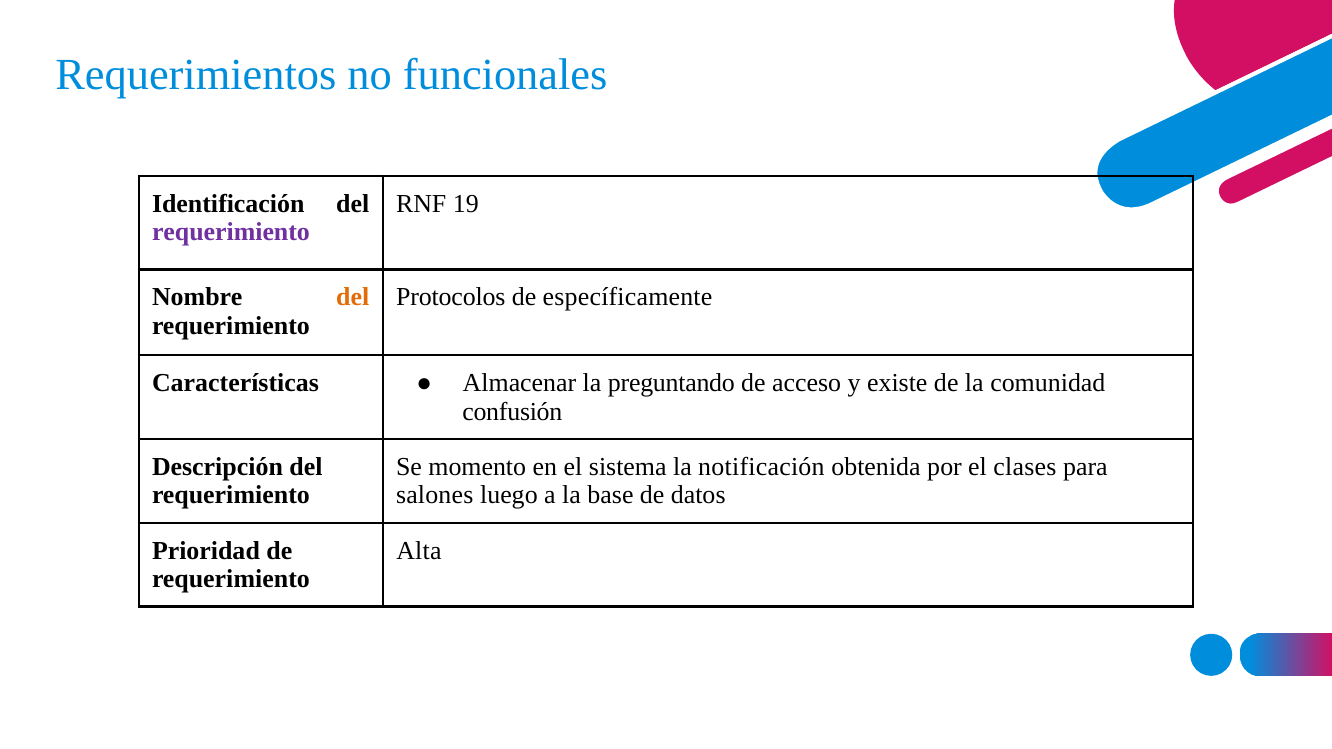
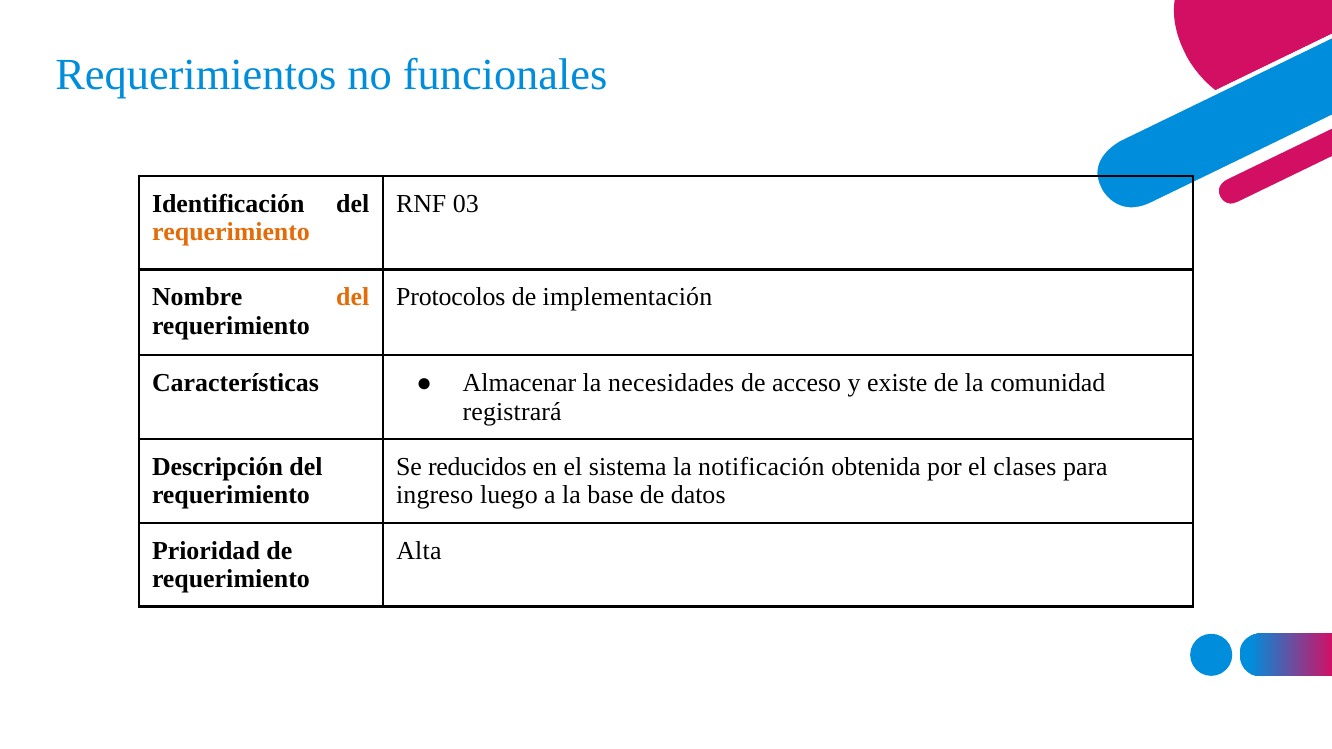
19: 19 -> 03
requerimiento at (231, 232) colour: purple -> orange
específicamente: específicamente -> implementación
preguntando: preguntando -> necesidades
confusión: confusión -> registrará
momento: momento -> reducidos
salones: salones -> ingreso
